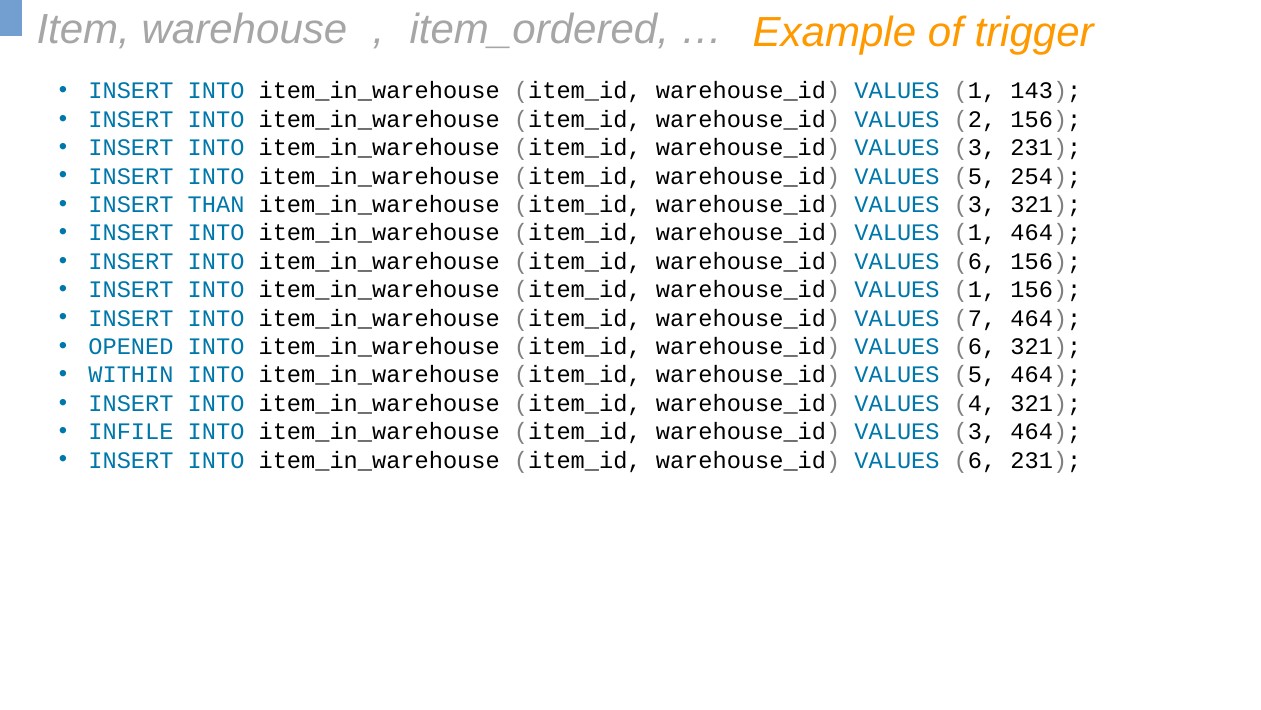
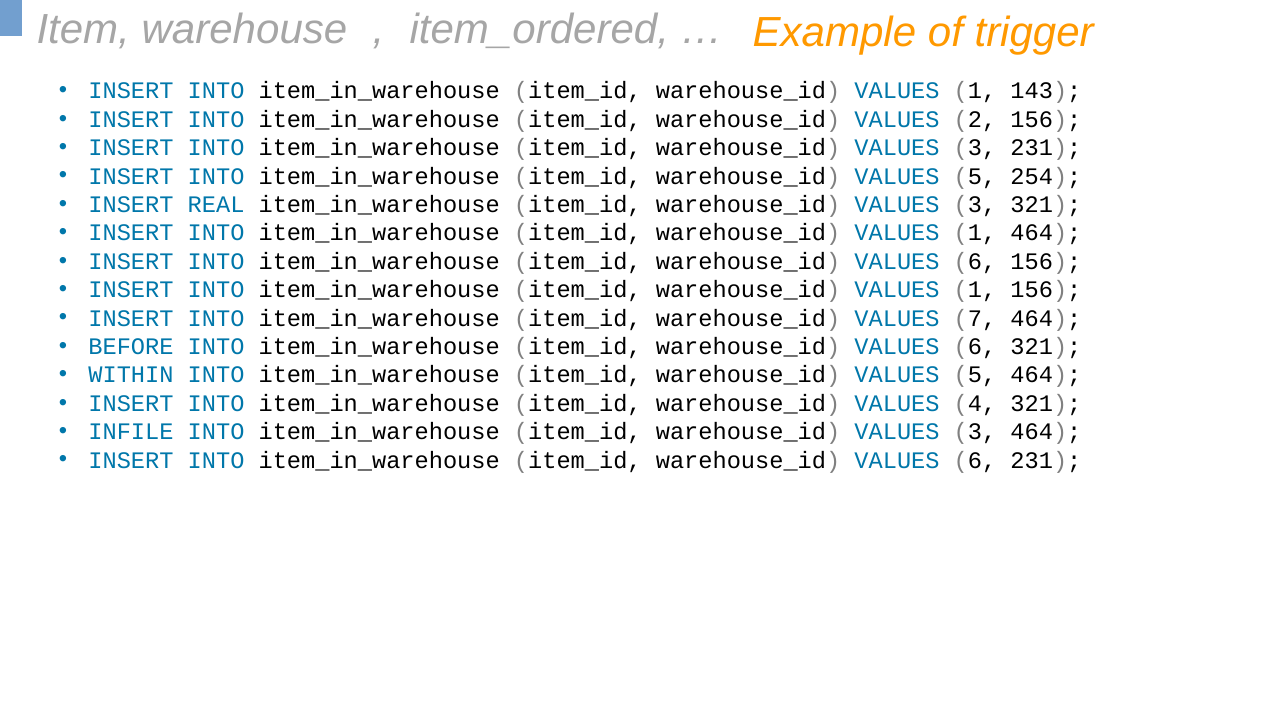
THAN: THAN -> REAL
OPENED: OPENED -> BEFORE
